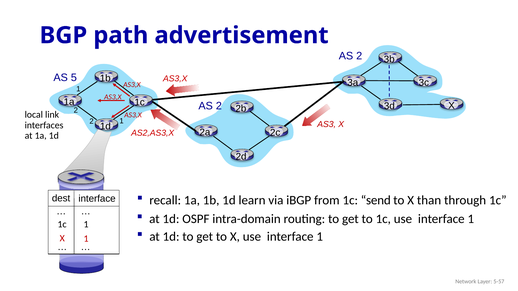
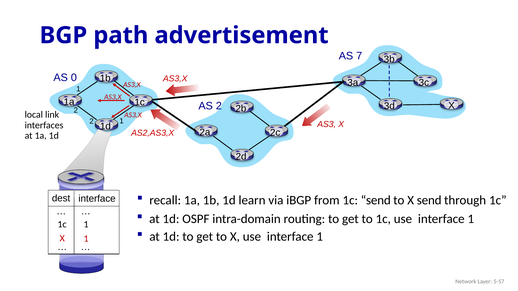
2 at (359, 56): 2 -> 7
5: 5 -> 0
X than: than -> send
